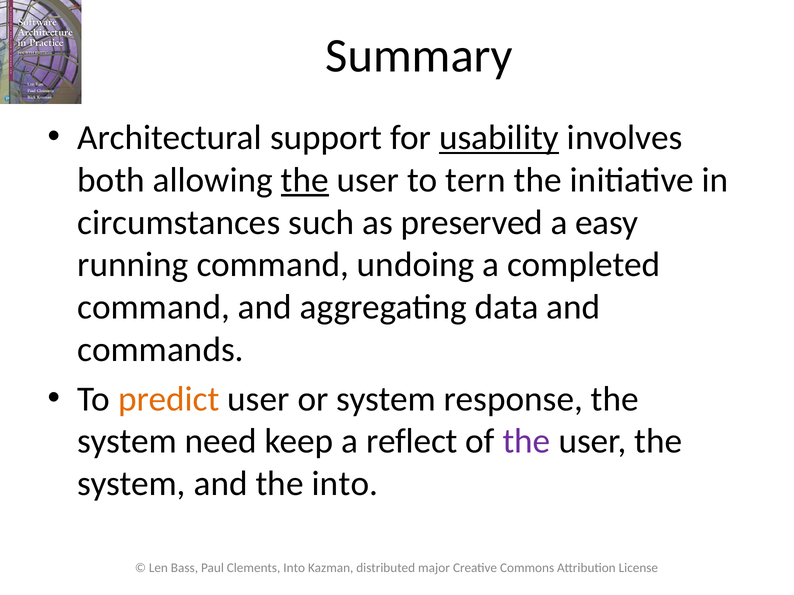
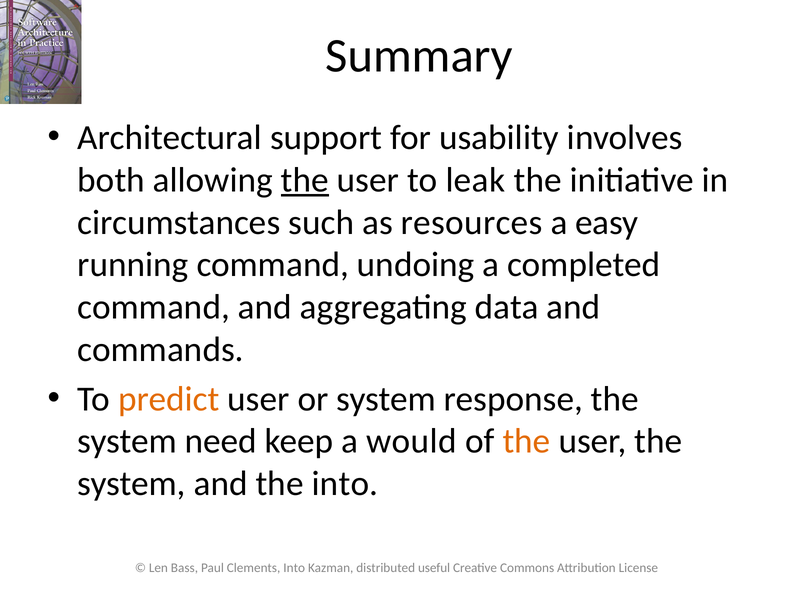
usability underline: present -> none
tern: tern -> leak
preserved: preserved -> resources
reflect: reflect -> would
the at (527, 442) colour: purple -> orange
major: major -> useful
